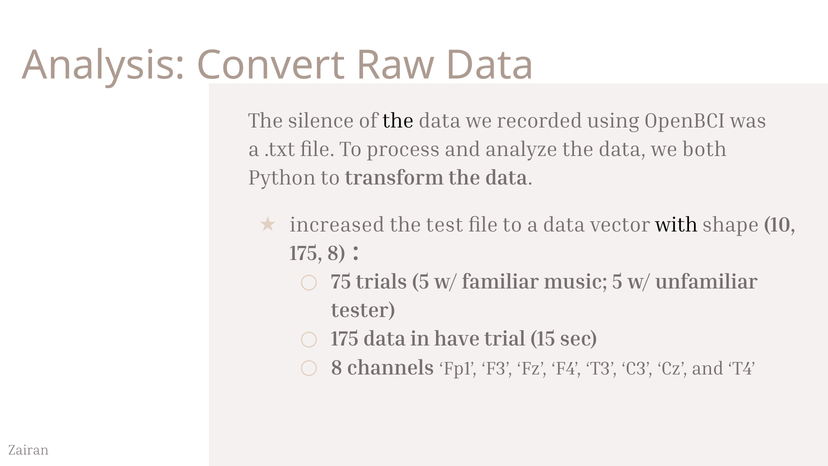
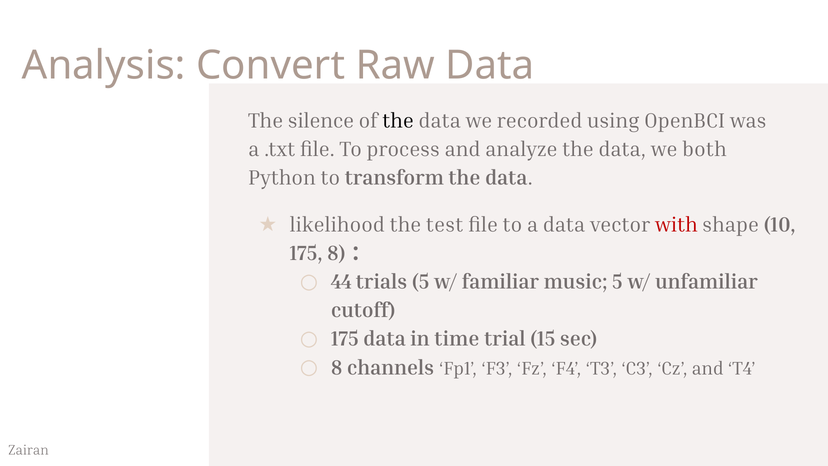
increased: increased -> likelihood
with colour: black -> red
75: 75 -> 44
tester: tester -> cutoff
have: have -> time
